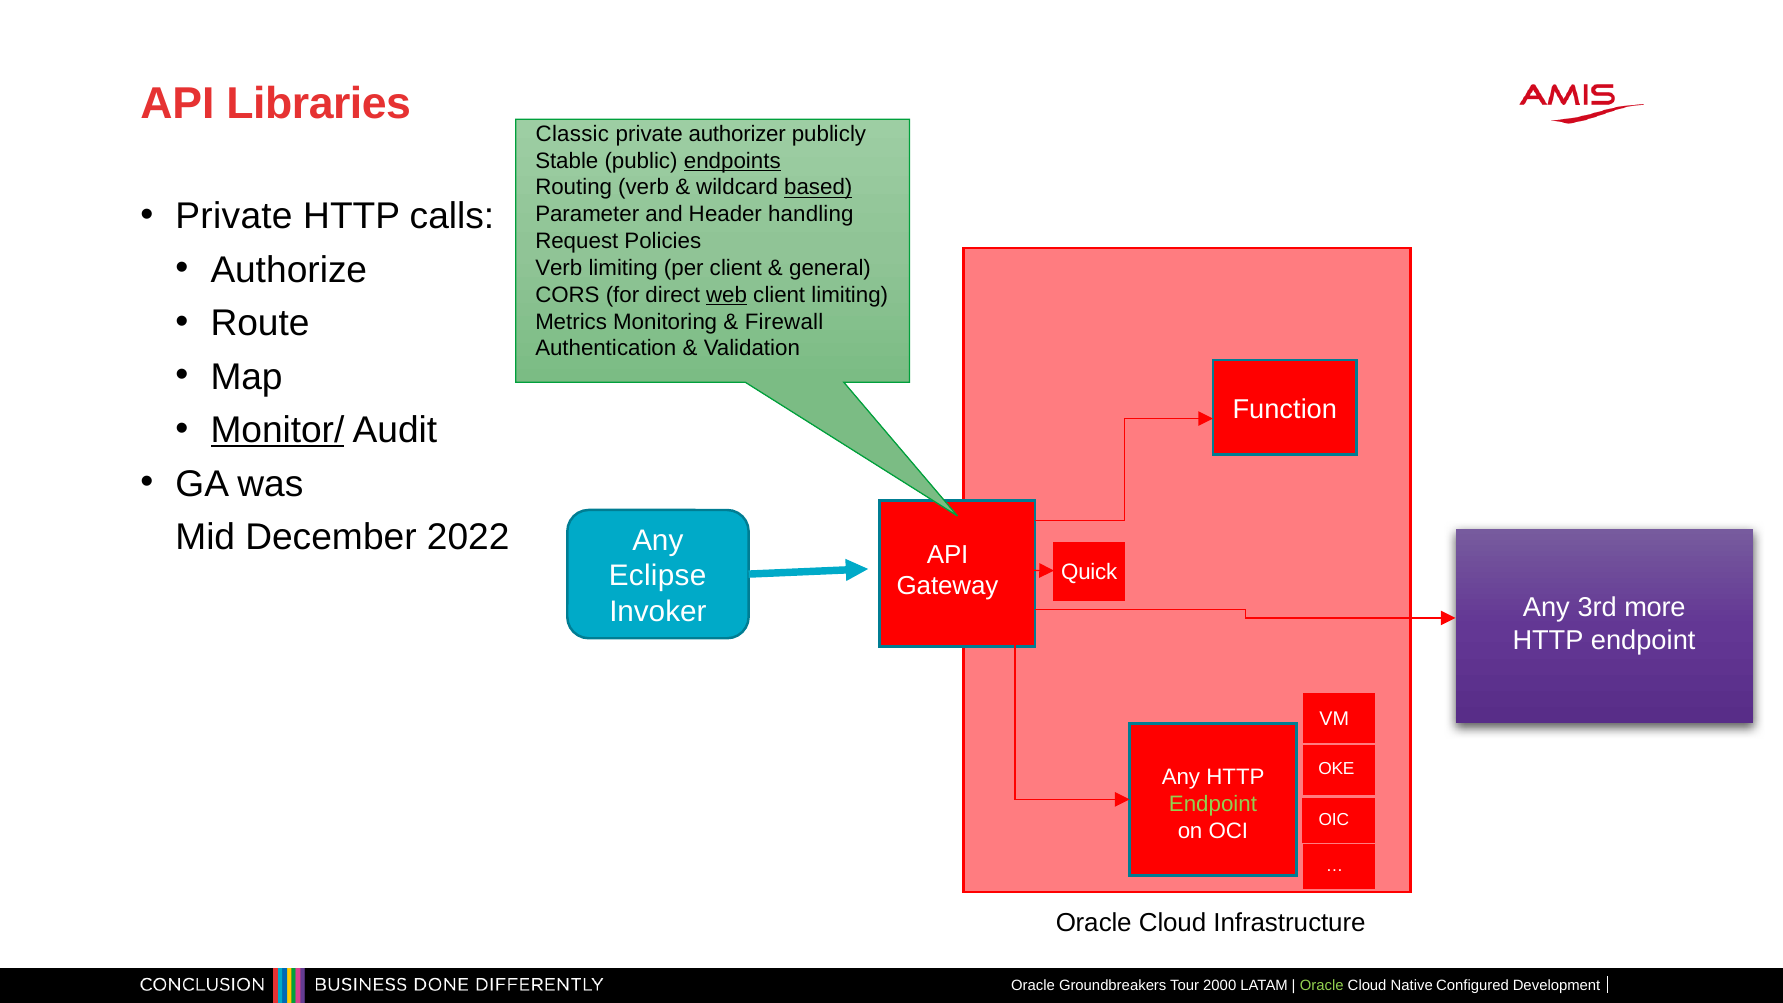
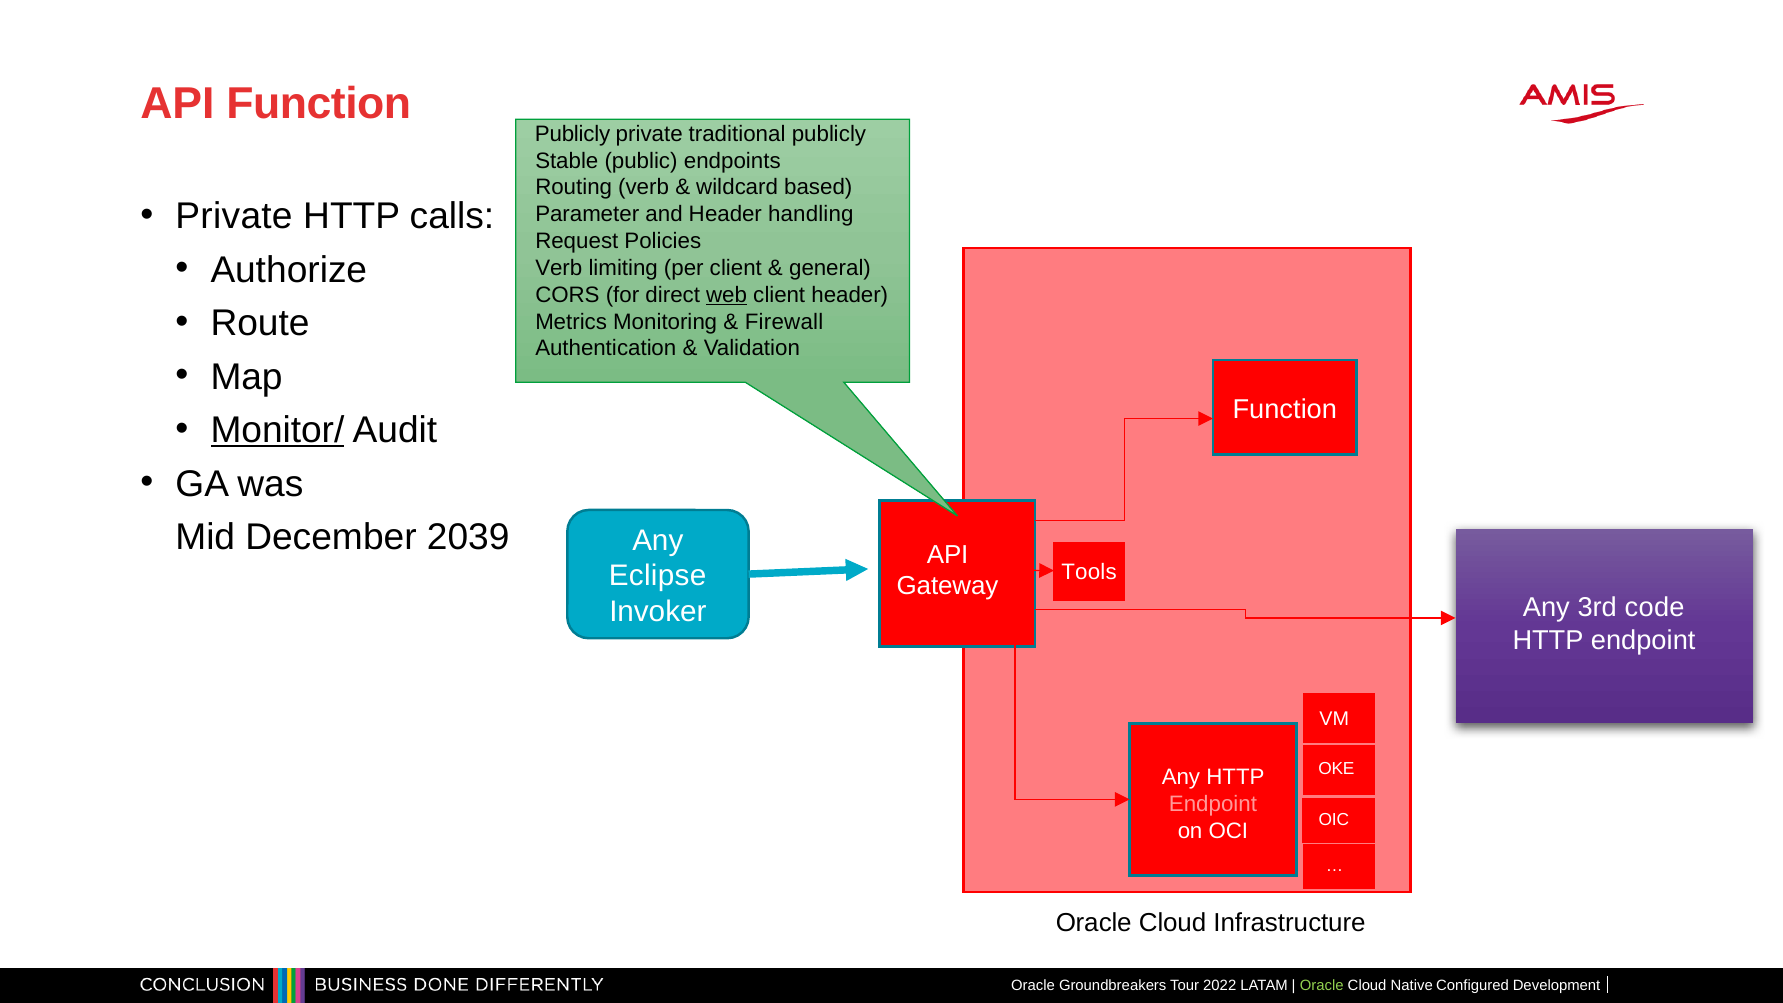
API Libraries: Libraries -> Function
Classic at (572, 134): Classic -> Publicly
authorizer: authorizer -> traditional
endpoints underline: present -> none
based underline: present -> none
client limiting: limiting -> header
2022: 2022 -> 2039
Quick: Quick -> Tools
more: more -> code
Endpoint at (1213, 804) colour: light green -> pink
2000: 2000 -> 2022
